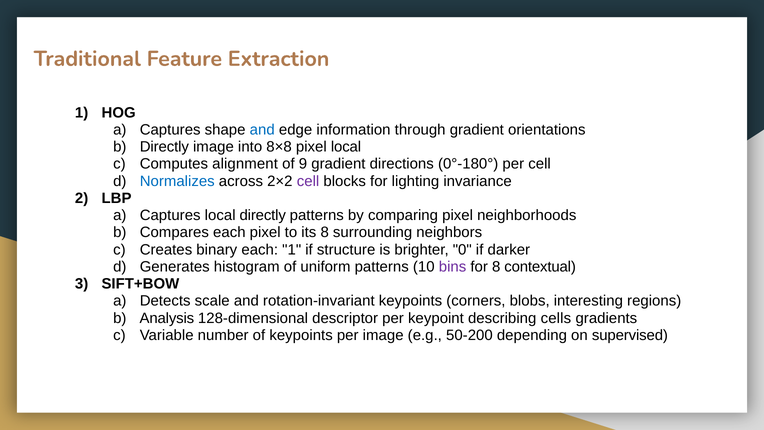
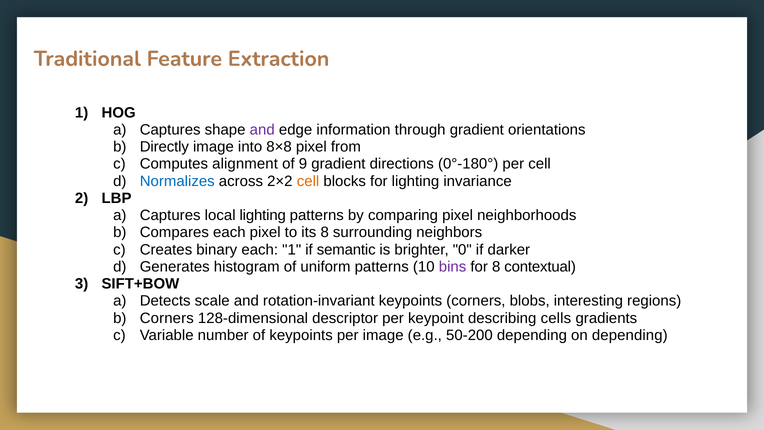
and at (262, 130) colour: blue -> purple
pixel local: local -> from
cell at (308, 181) colour: purple -> orange
local directly: directly -> lighting
structure: structure -> semantic
Analysis at (167, 318): Analysis -> Corners
on supervised: supervised -> depending
